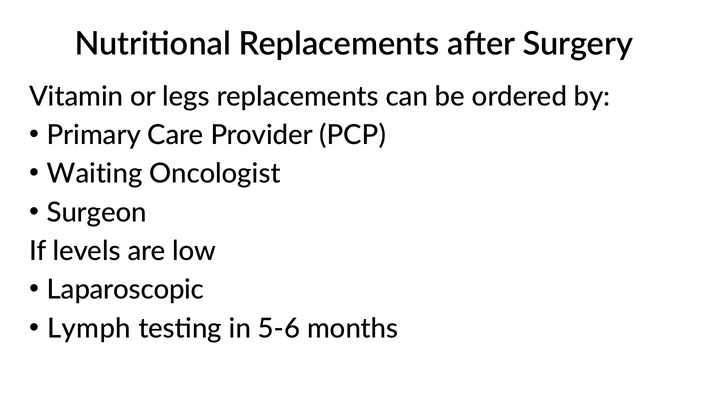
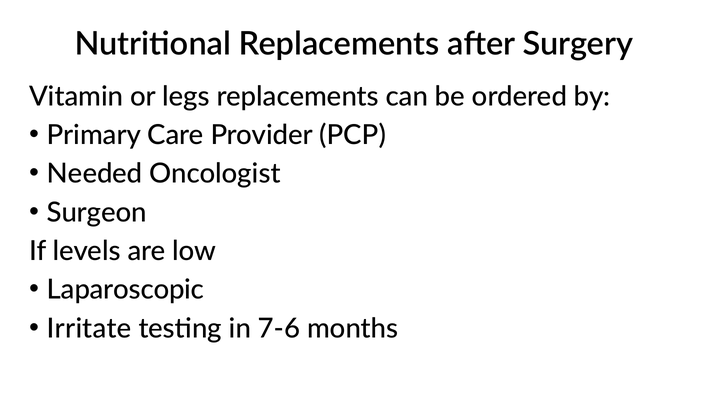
Waiting: Waiting -> Needed
Lymph: Lymph -> Irritate
5-6: 5-6 -> 7-6
